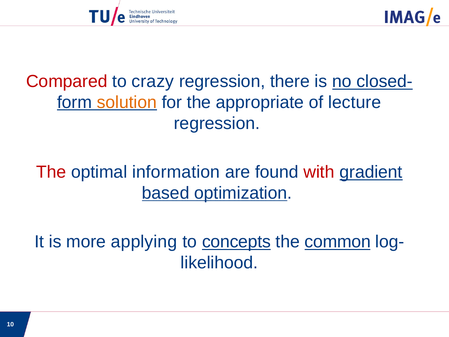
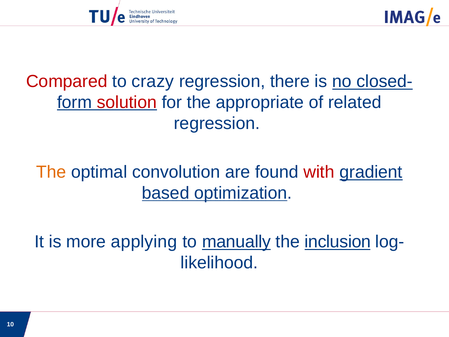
solution colour: orange -> red
lecture: lecture -> related
The at (51, 172) colour: red -> orange
information: information -> convolution
concepts: concepts -> manually
common: common -> inclusion
